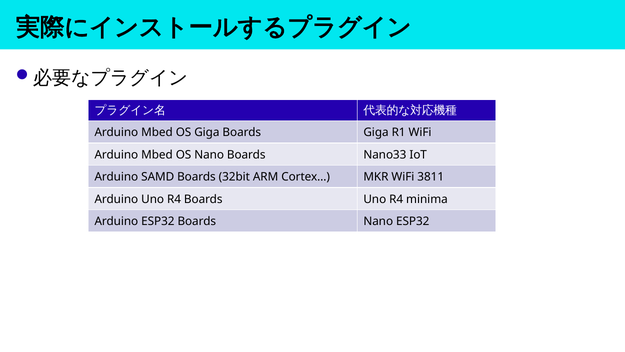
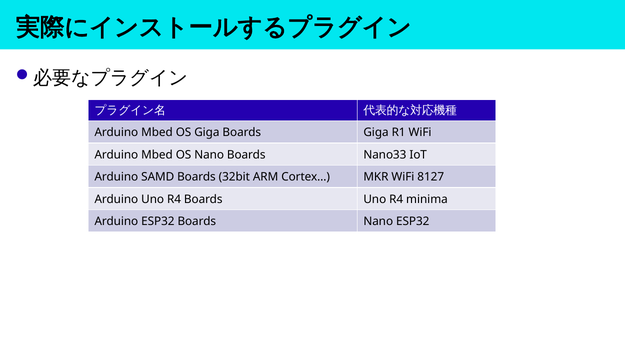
3811: 3811 -> 8127
